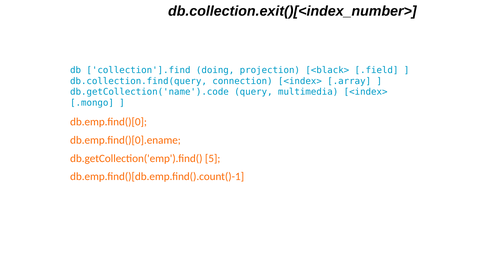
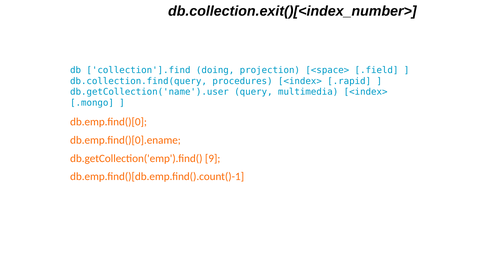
<black>: <black> -> <space>
connection: connection -> procedures
.array: .array -> .rapid
db.getCollection('name').code: db.getCollection('name').code -> db.getCollection('name').user
5: 5 -> 9
